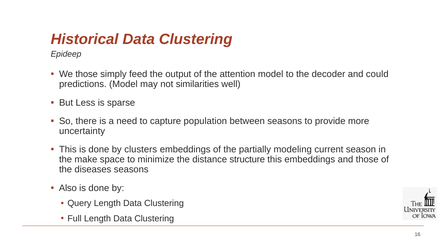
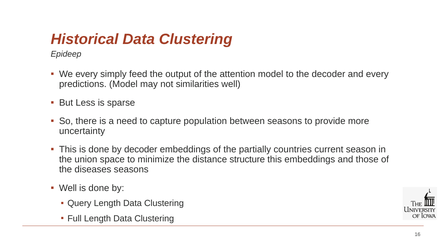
We those: those -> every
and could: could -> every
by clusters: clusters -> decoder
modeling: modeling -> countries
make: make -> union
Also at (68, 188): Also -> Well
